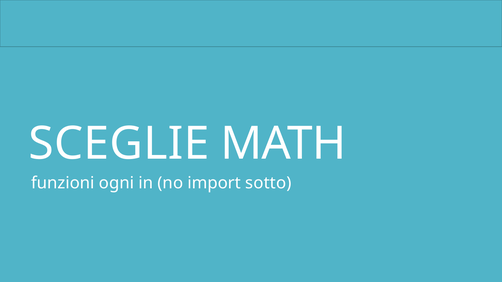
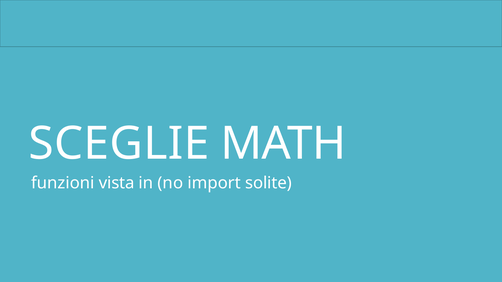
ogni: ogni -> vista
sotto: sotto -> solite
